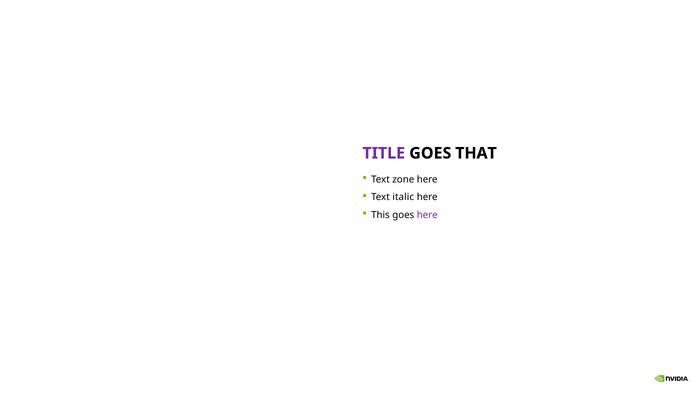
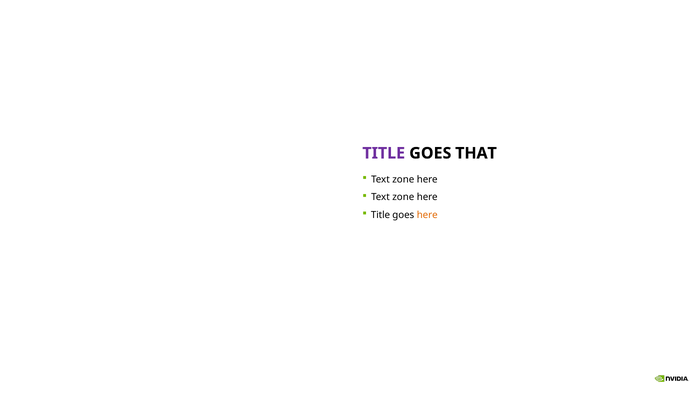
italic at (403, 197): italic -> zone
This at (380, 215): This -> Title
here at (427, 215) colour: purple -> orange
